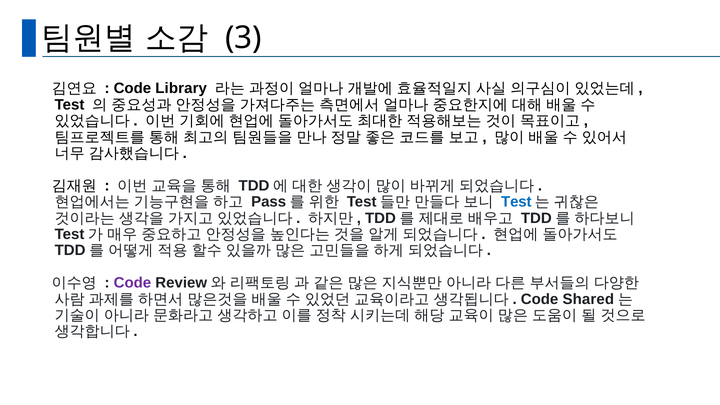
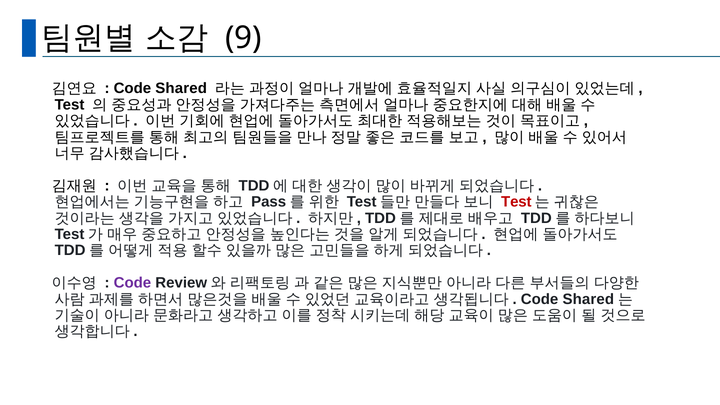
3: 3 -> 9
Library at (181, 88): Library -> Shared
Test at (516, 202) colour: blue -> red
